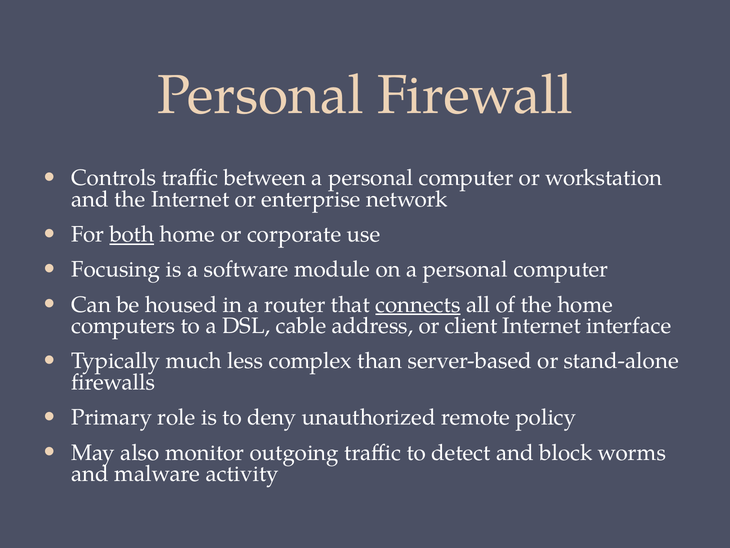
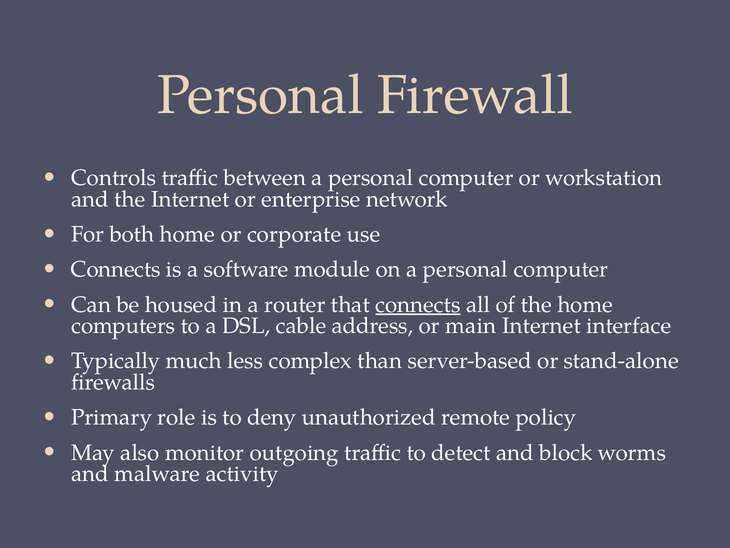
both underline: present -> none
Focusing at (116, 269): Focusing -> Connects
client: client -> main
